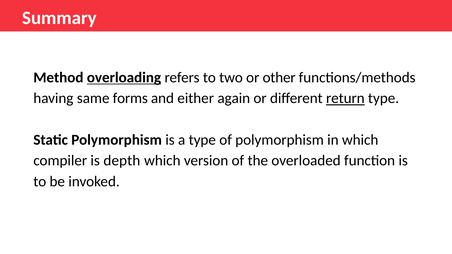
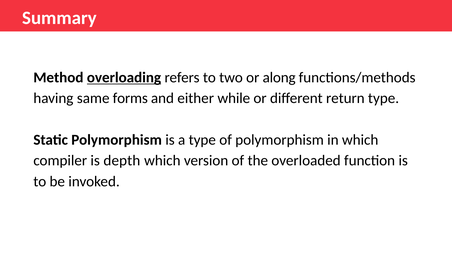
other: other -> along
again: again -> while
return underline: present -> none
